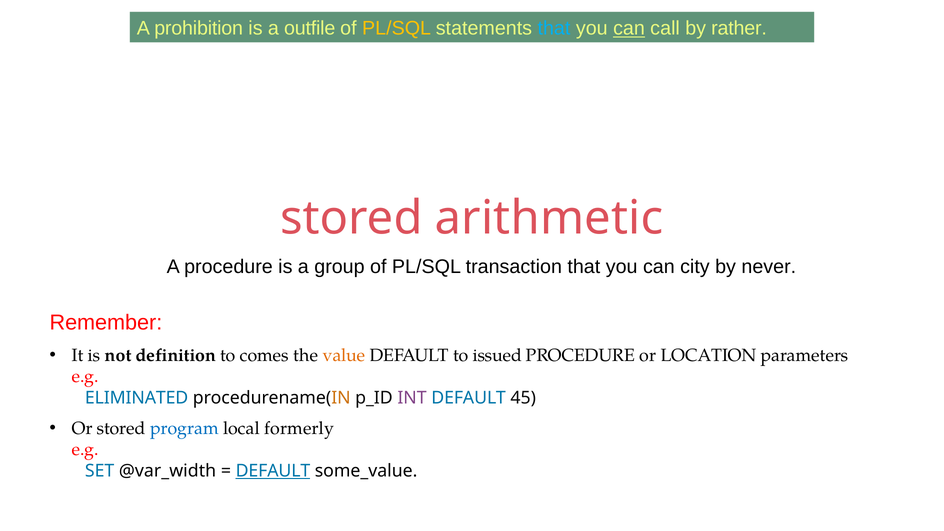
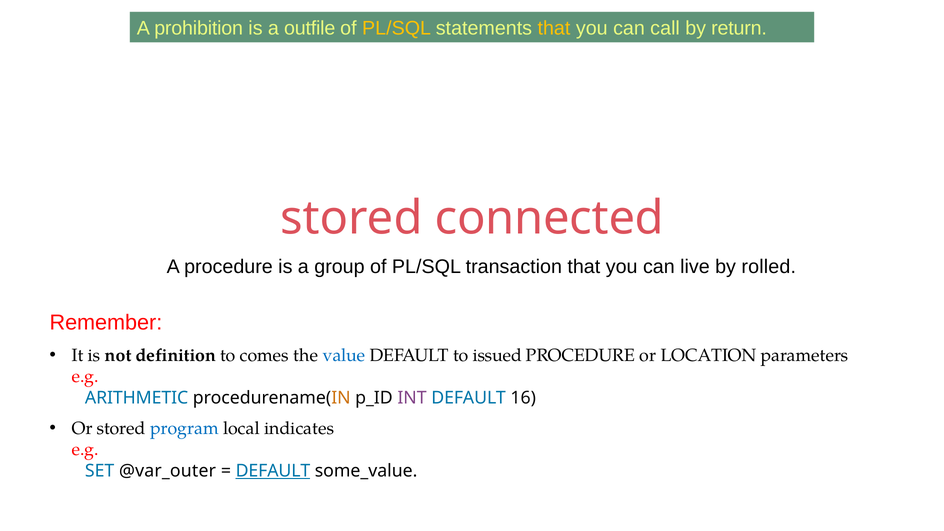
that at (554, 28) colour: light blue -> yellow
can at (629, 28) underline: present -> none
rather: rather -> return
arithmetic: arithmetic -> connected
city: city -> live
never: never -> rolled
value colour: orange -> blue
ELIMINATED: ELIMINATED -> ARITHMETIC
45: 45 -> 16
formerly: formerly -> indicates
@var_width: @var_width -> @var_outer
